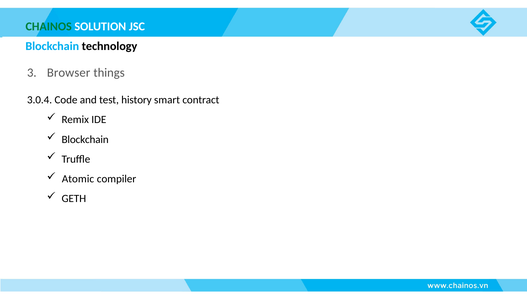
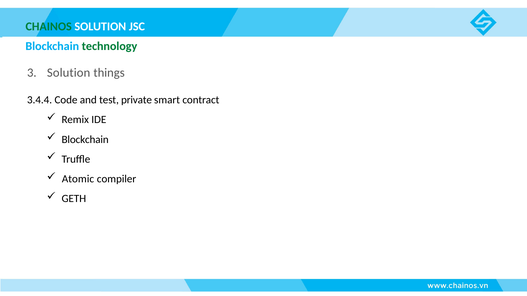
technology colour: black -> green
Browser at (69, 73): Browser -> Solution
3.0.4: 3.0.4 -> 3.4.4
history: history -> private
